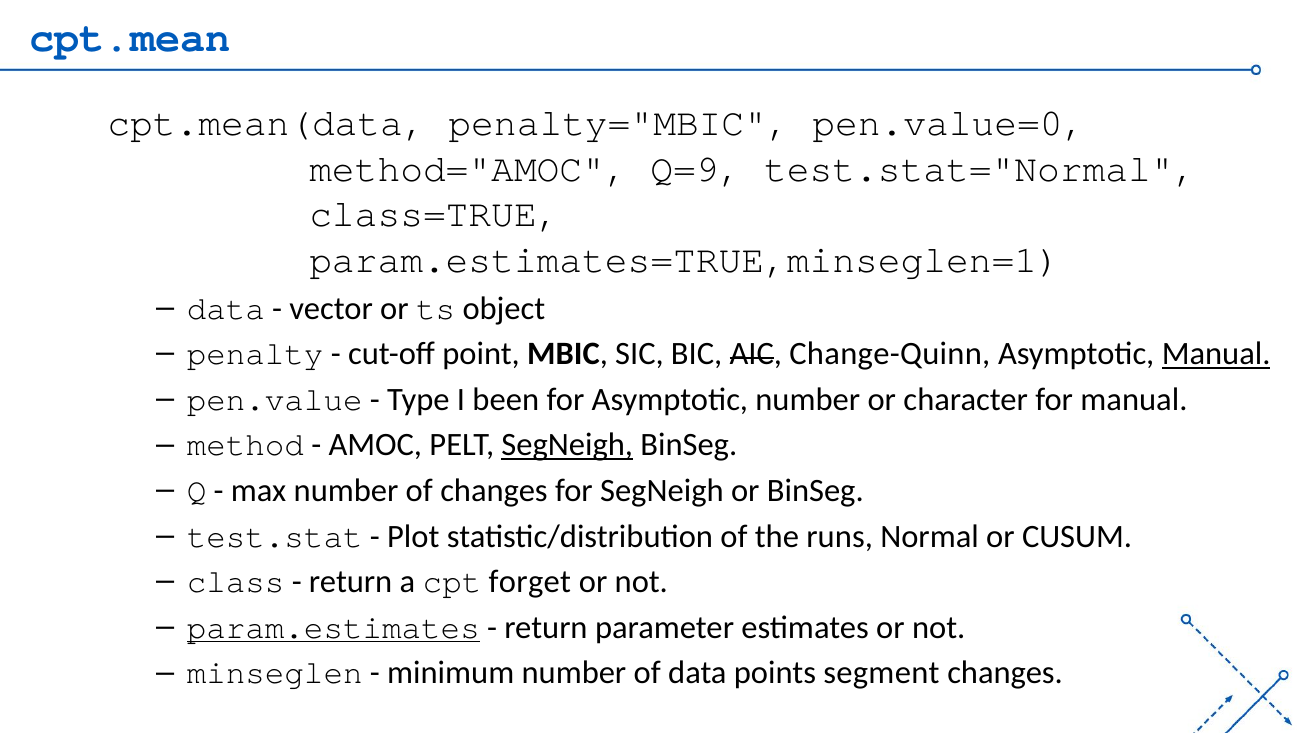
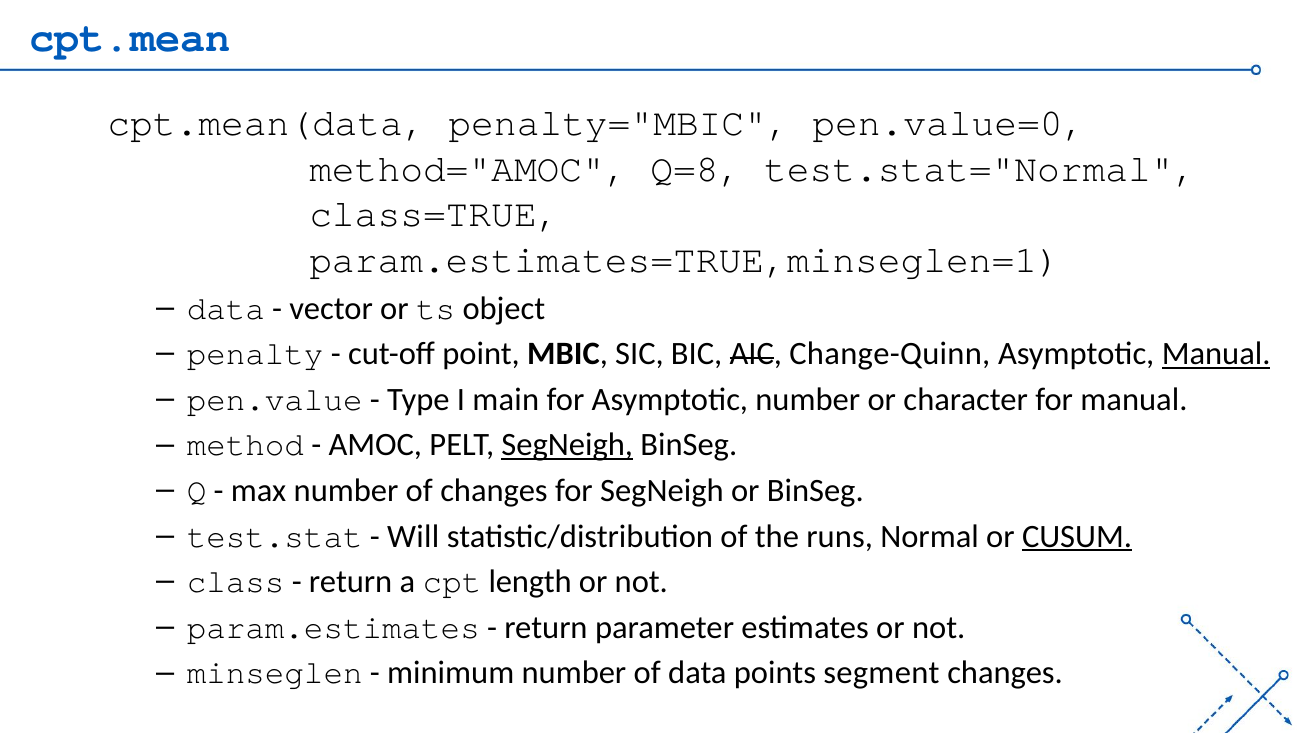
Q=9: Q=9 -> Q=8
been: been -> main
Plot: Plot -> Will
CUSUM underline: none -> present
forget: forget -> length
param.estimates underline: present -> none
